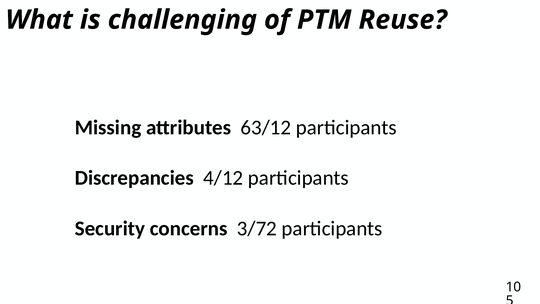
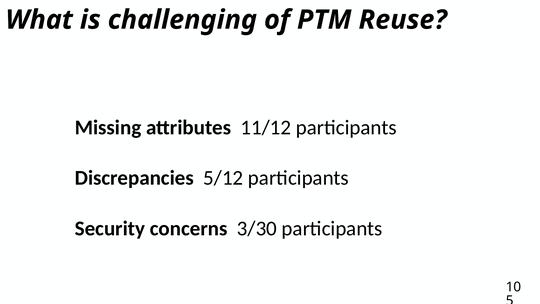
63/12: 63/12 -> 11/12
4/12: 4/12 -> 5/12
3/72: 3/72 -> 3/30
